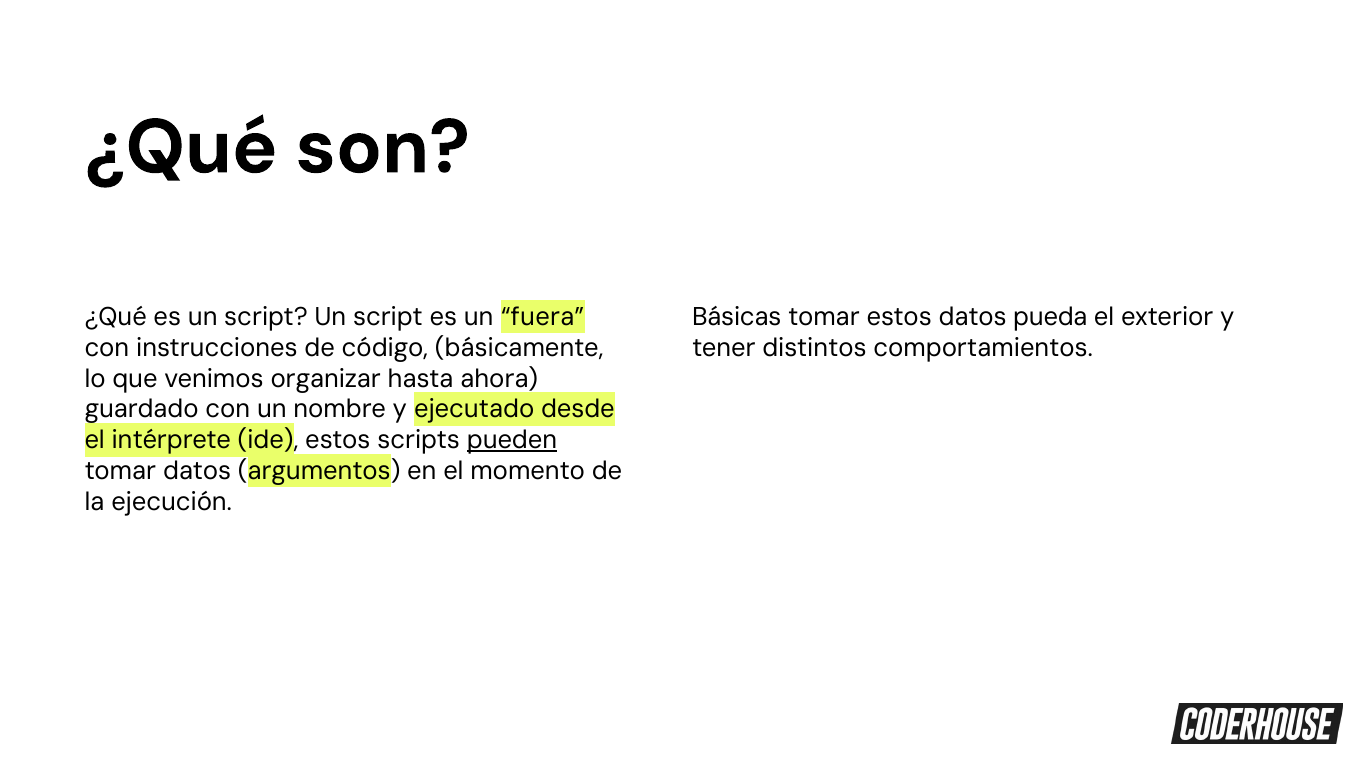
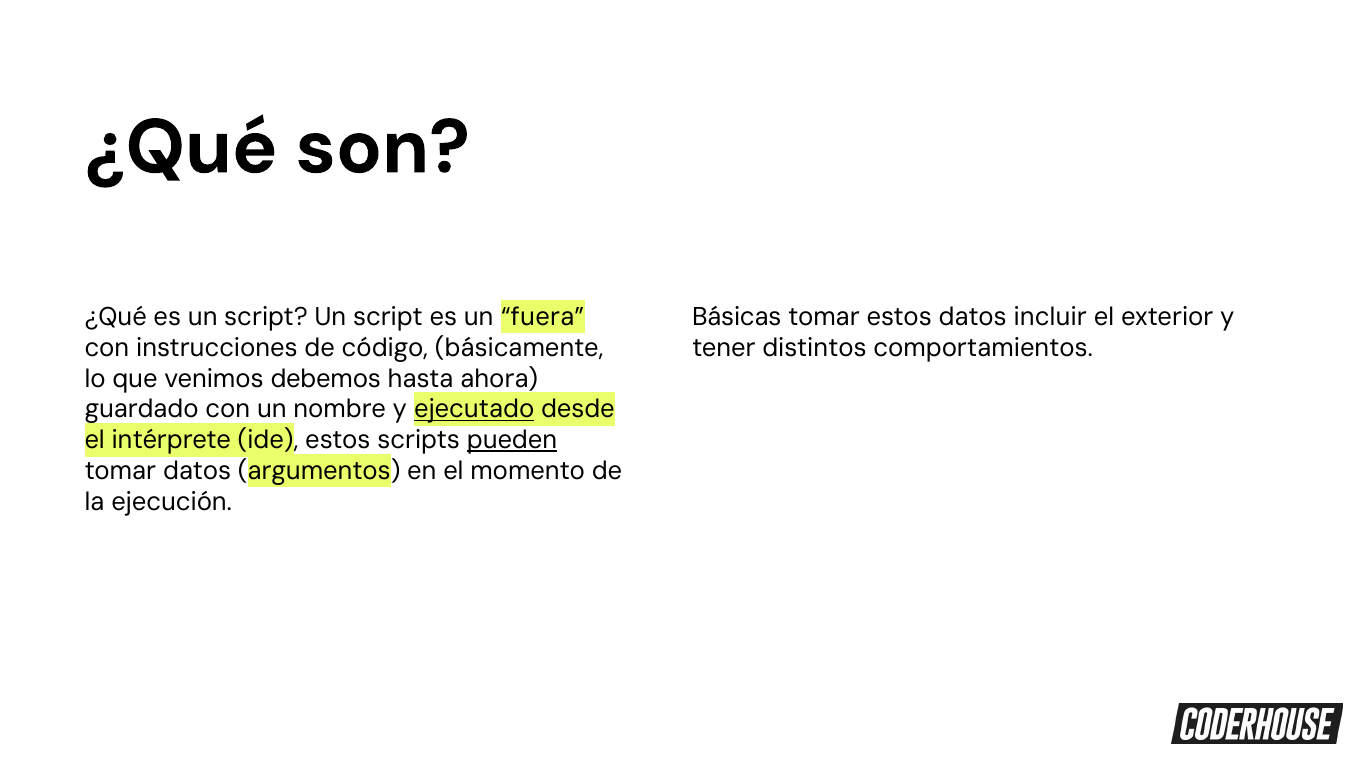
pueda: pueda -> incluir
organizar: organizar -> debemos
ejecutado underline: none -> present
